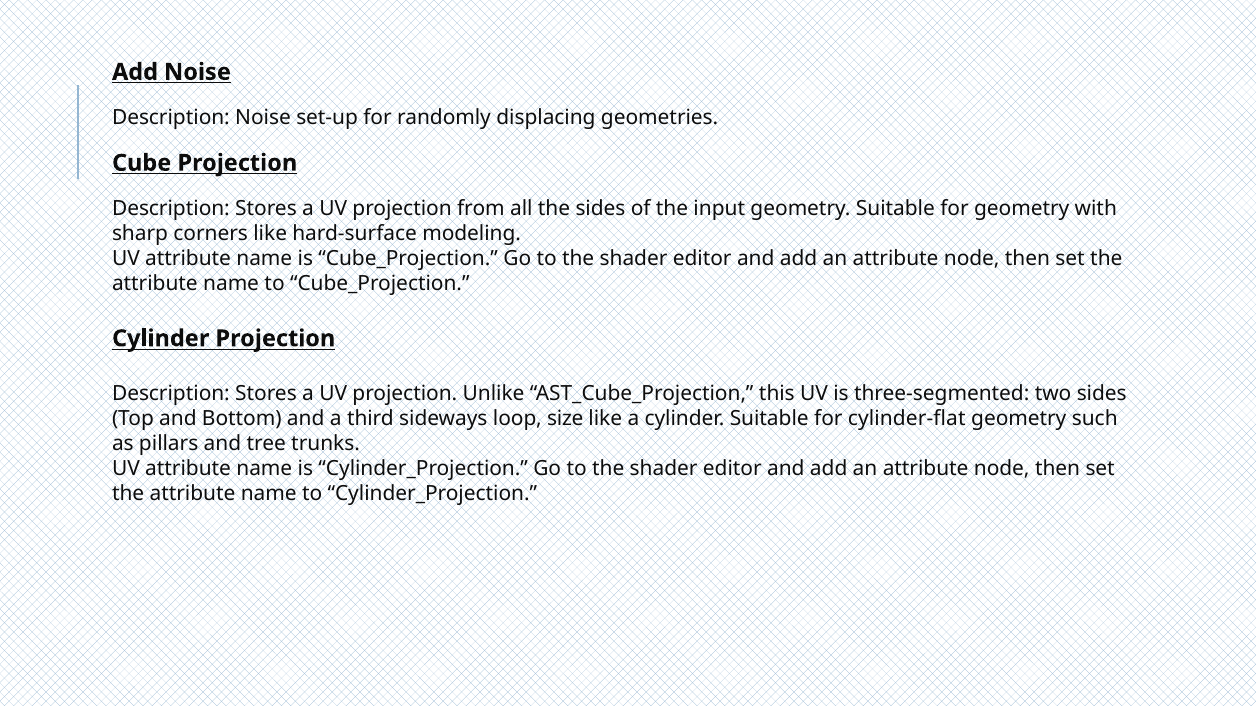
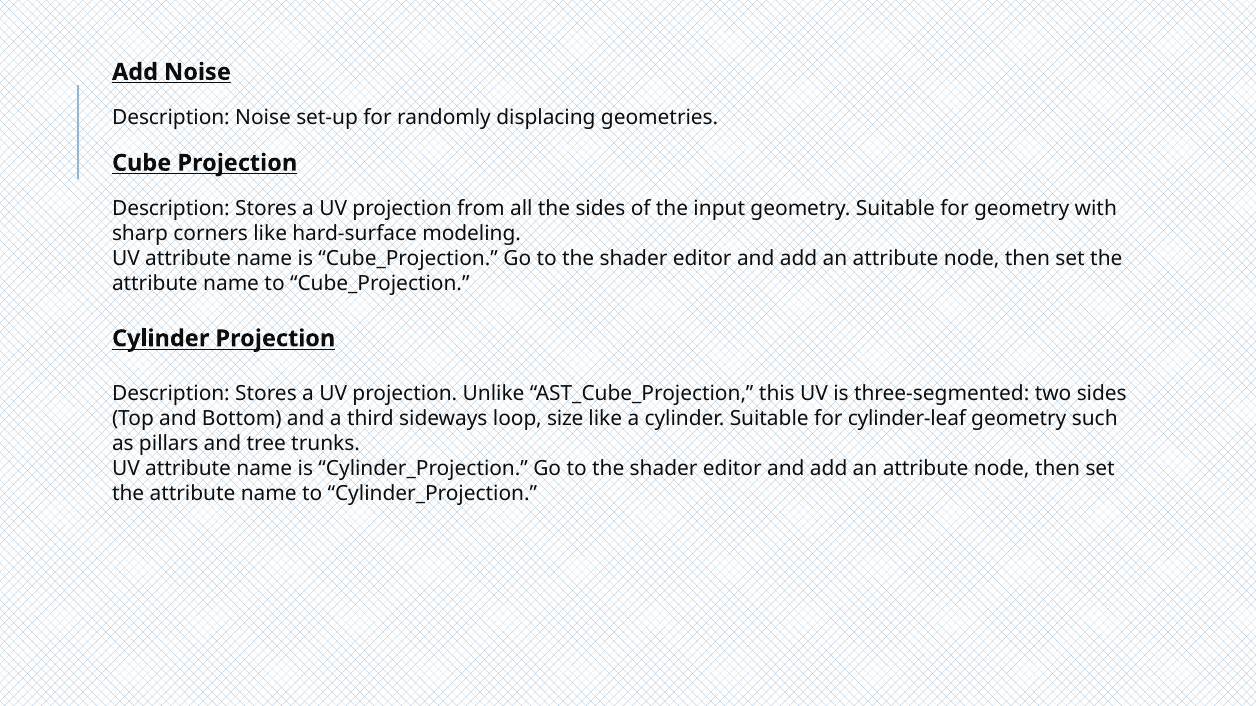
cylinder‑flat: cylinder‑flat -> cylinder‑leaf
